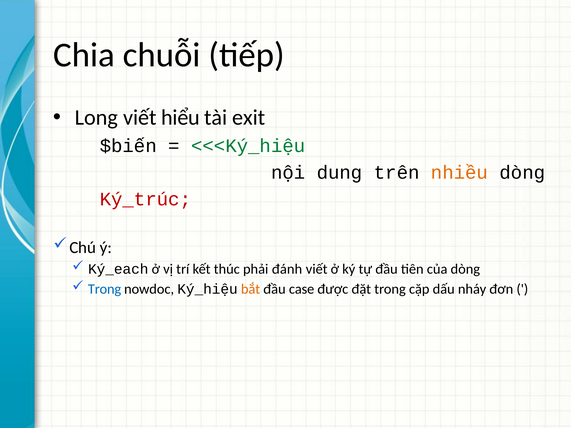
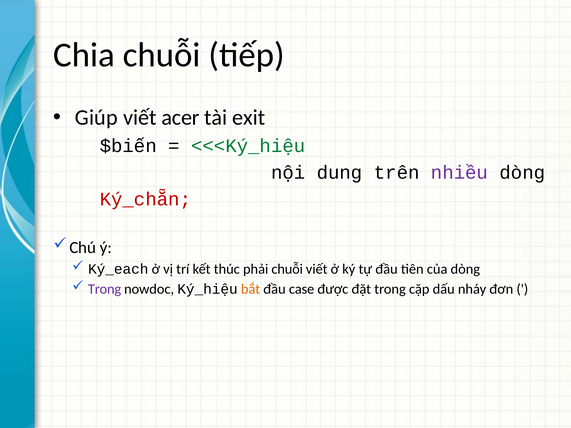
Long: Long -> Giúp
hiểu: hiểu -> acer
nhiều colour: orange -> purple
Ký_trúc: Ký_trúc -> Ký_chẵn
phải đánh: đánh -> chuỗi
Trong at (105, 289) colour: blue -> purple
